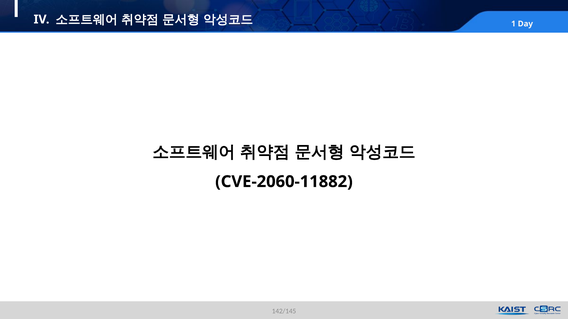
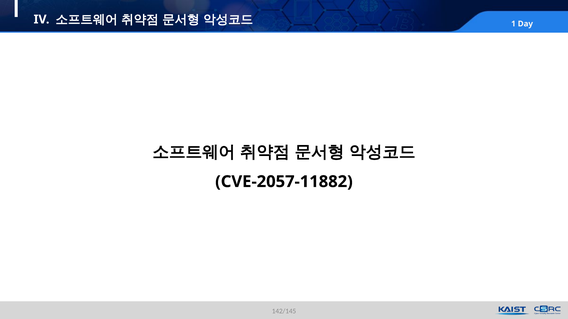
CVE-2060-11882: CVE-2060-11882 -> CVE-2057-11882
